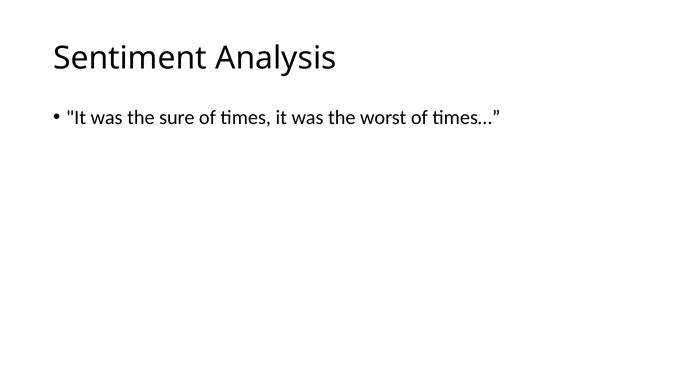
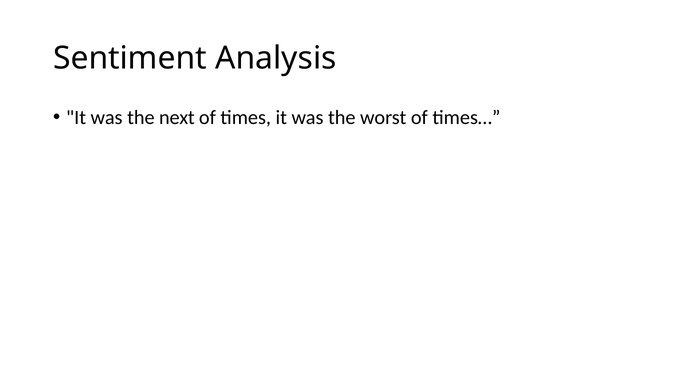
sure: sure -> next
